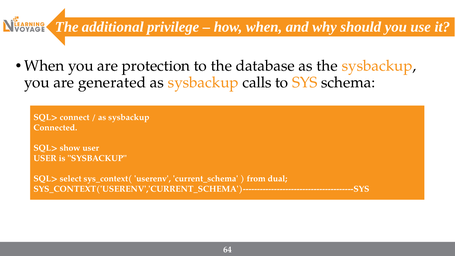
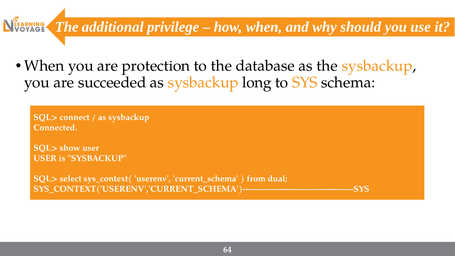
generated: generated -> succeeded
calls: calls -> long
